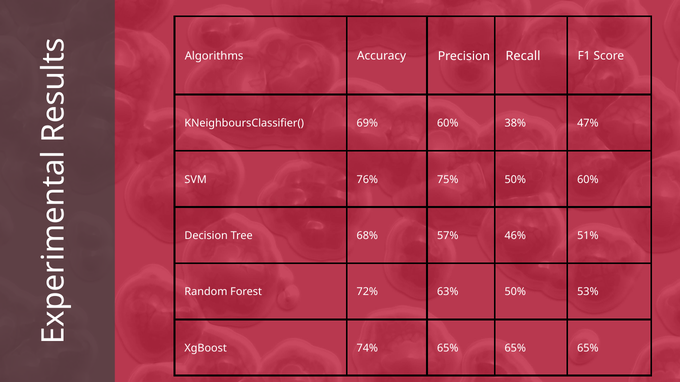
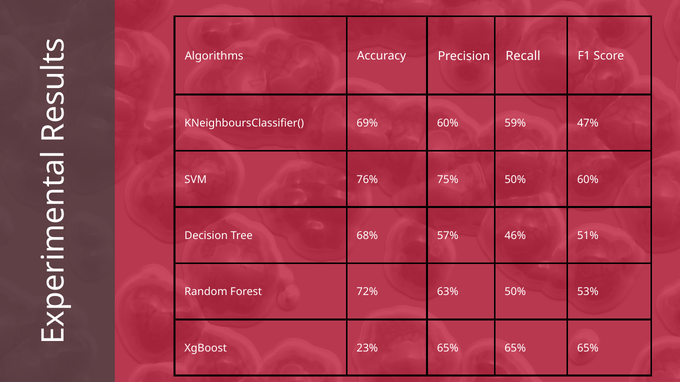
38%: 38% -> 59%
74%: 74% -> 23%
